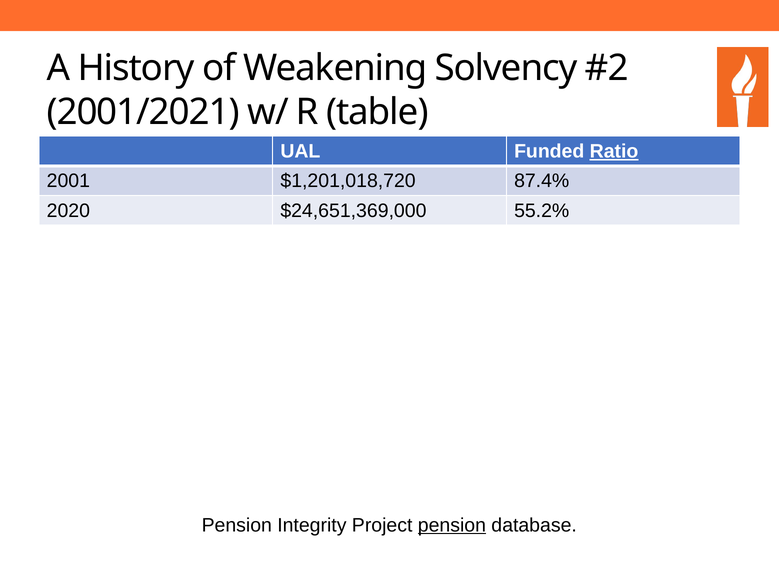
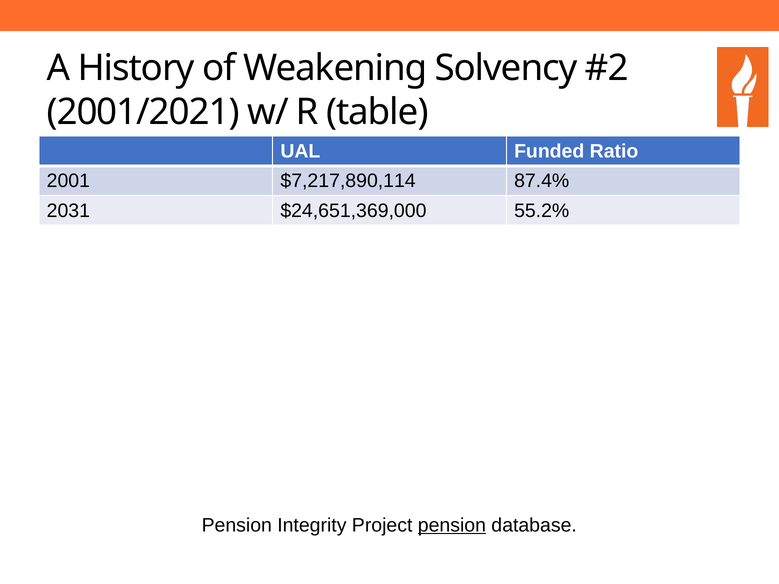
Ratio underline: present -> none
$1,201,018,720: $1,201,018,720 -> $7,217,890,114
2020: 2020 -> 2031
